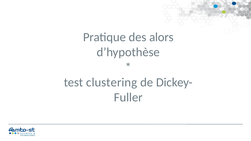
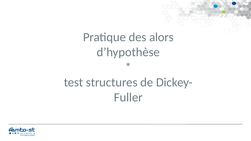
clustering: clustering -> structures
